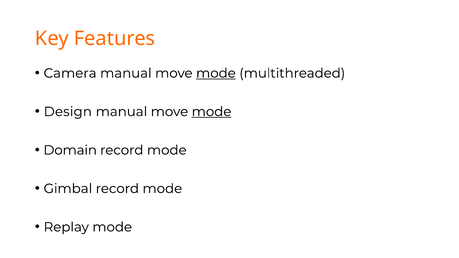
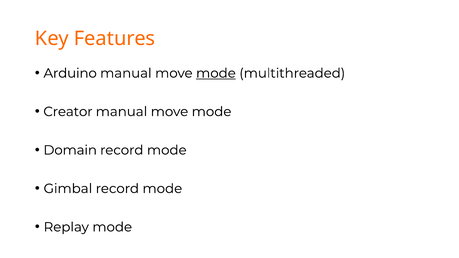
Camera: Camera -> Arduino
Design: Design -> Creator
mode at (212, 112) underline: present -> none
